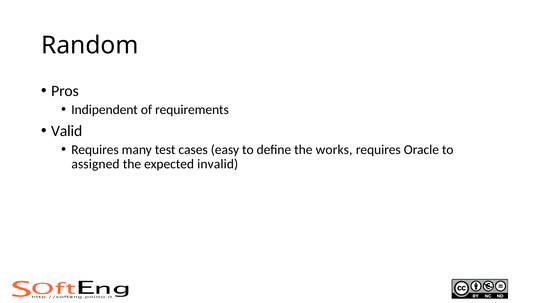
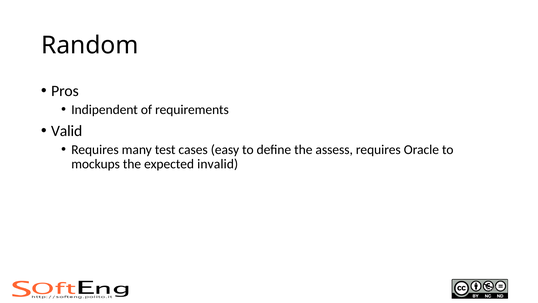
works: works -> assess
assigned: assigned -> mockups
